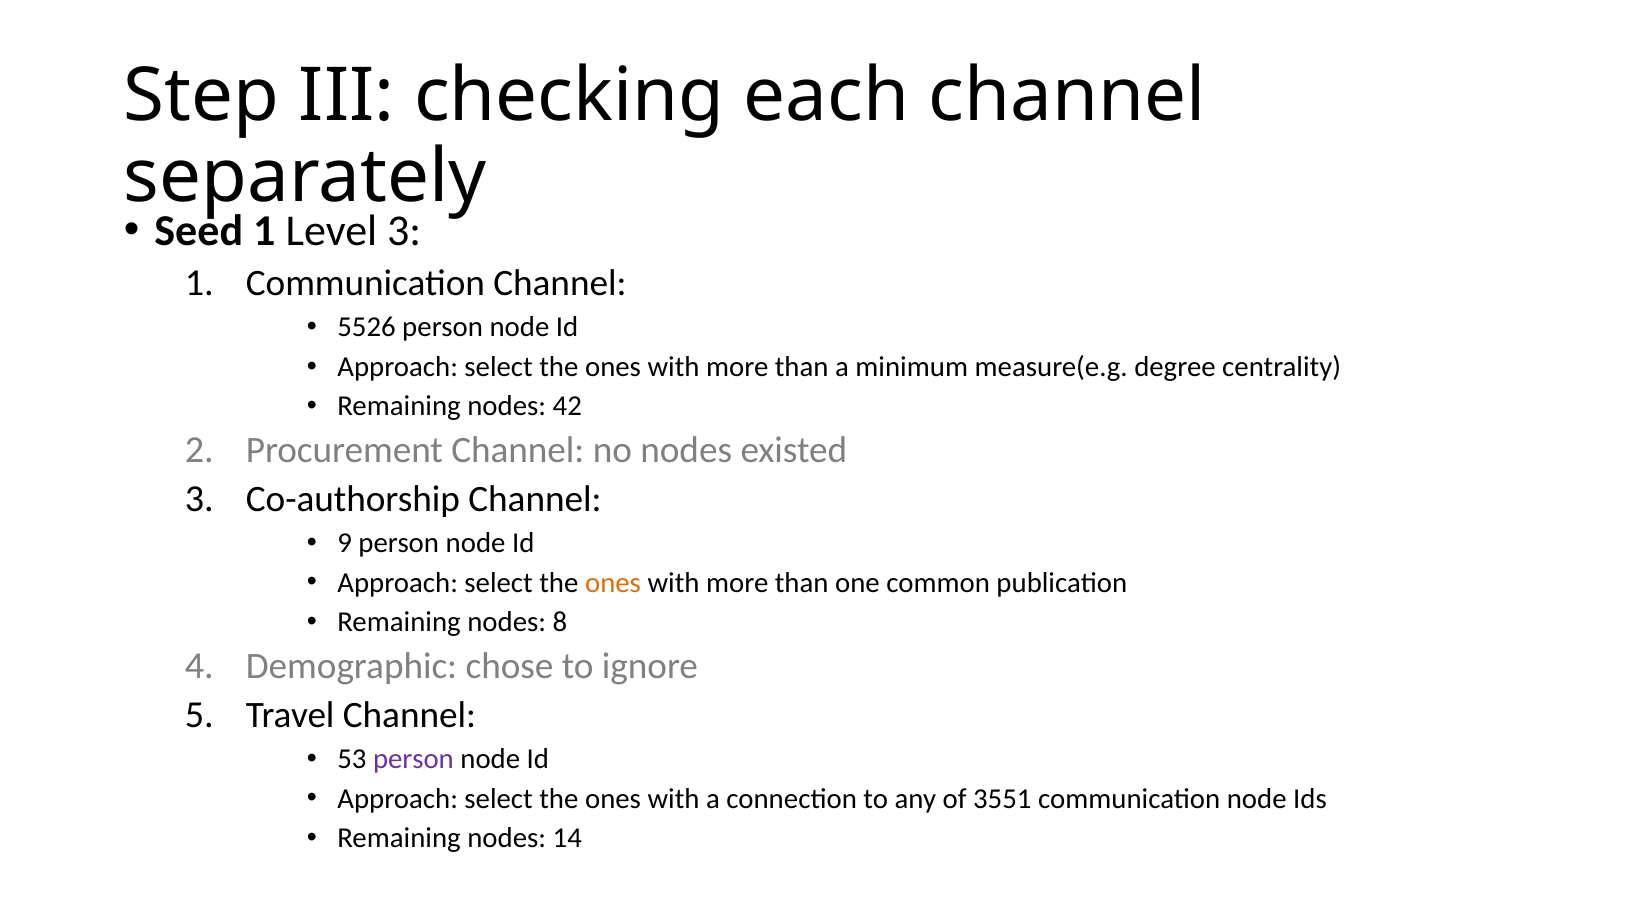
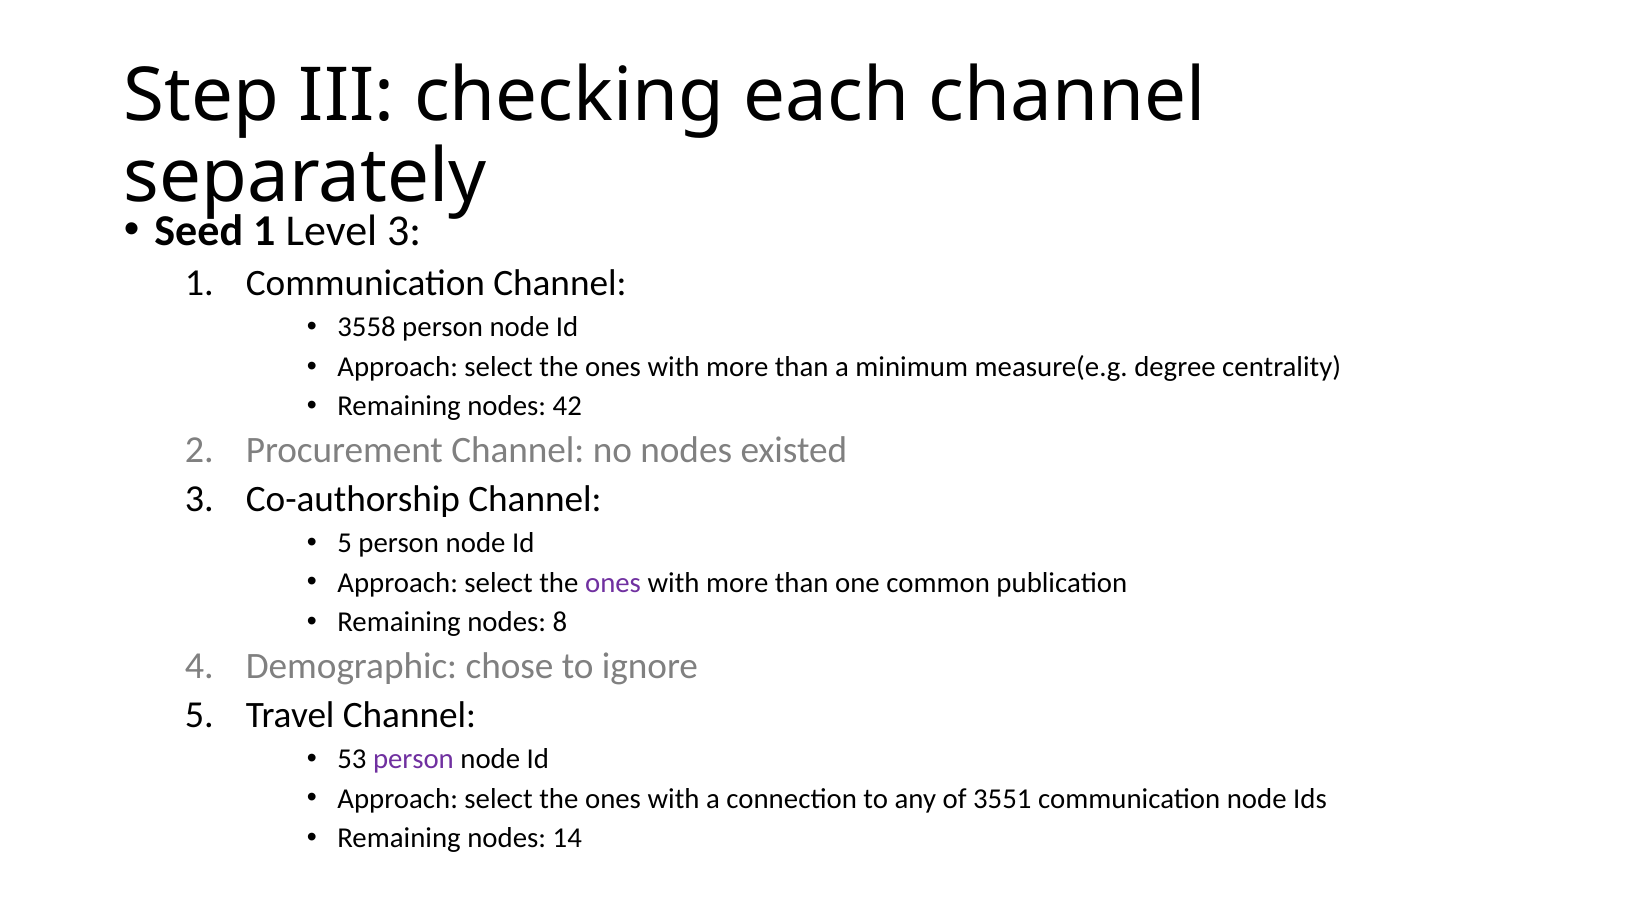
5526: 5526 -> 3558
9 at (345, 543): 9 -> 5
ones at (613, 583) colour: orange -> purple
